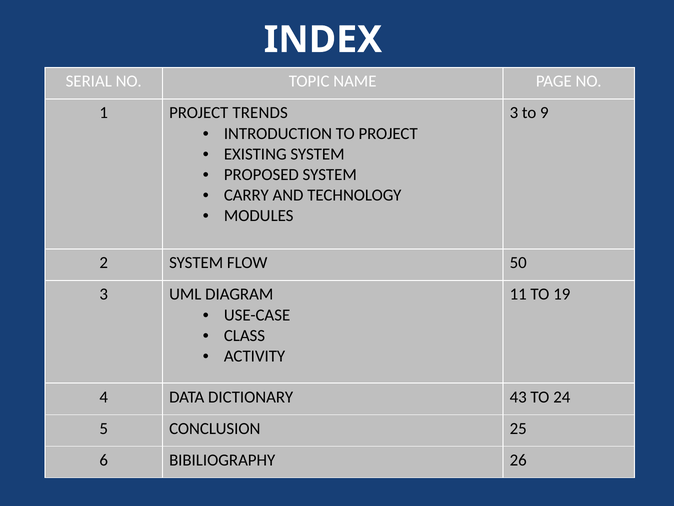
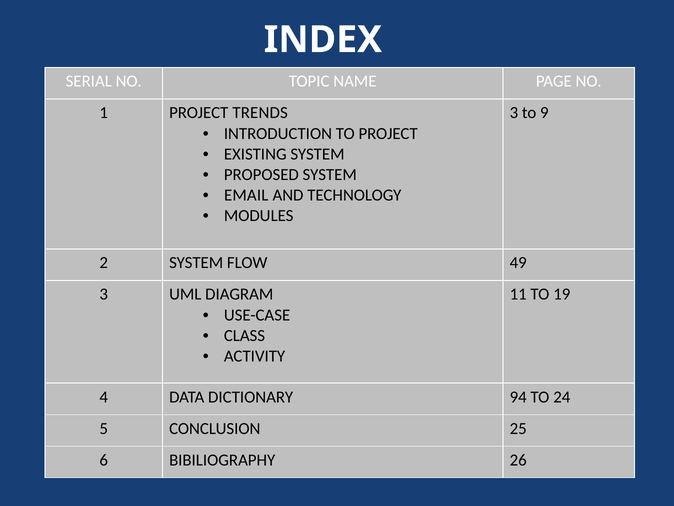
CARRY: CARRY -> EMAIL
50: 50 -> 49
43: 43 -> 94
